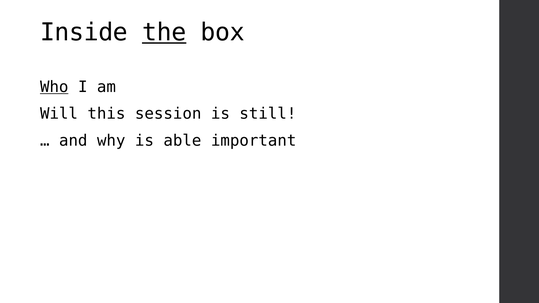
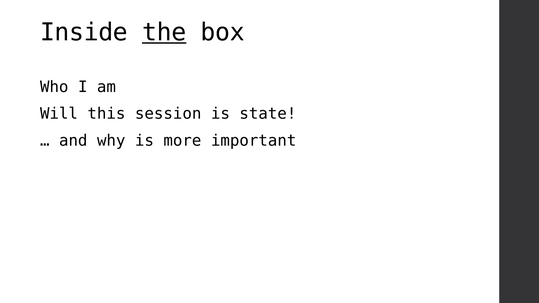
Who underline: present -> none
still: still -> state
able: able -> more
